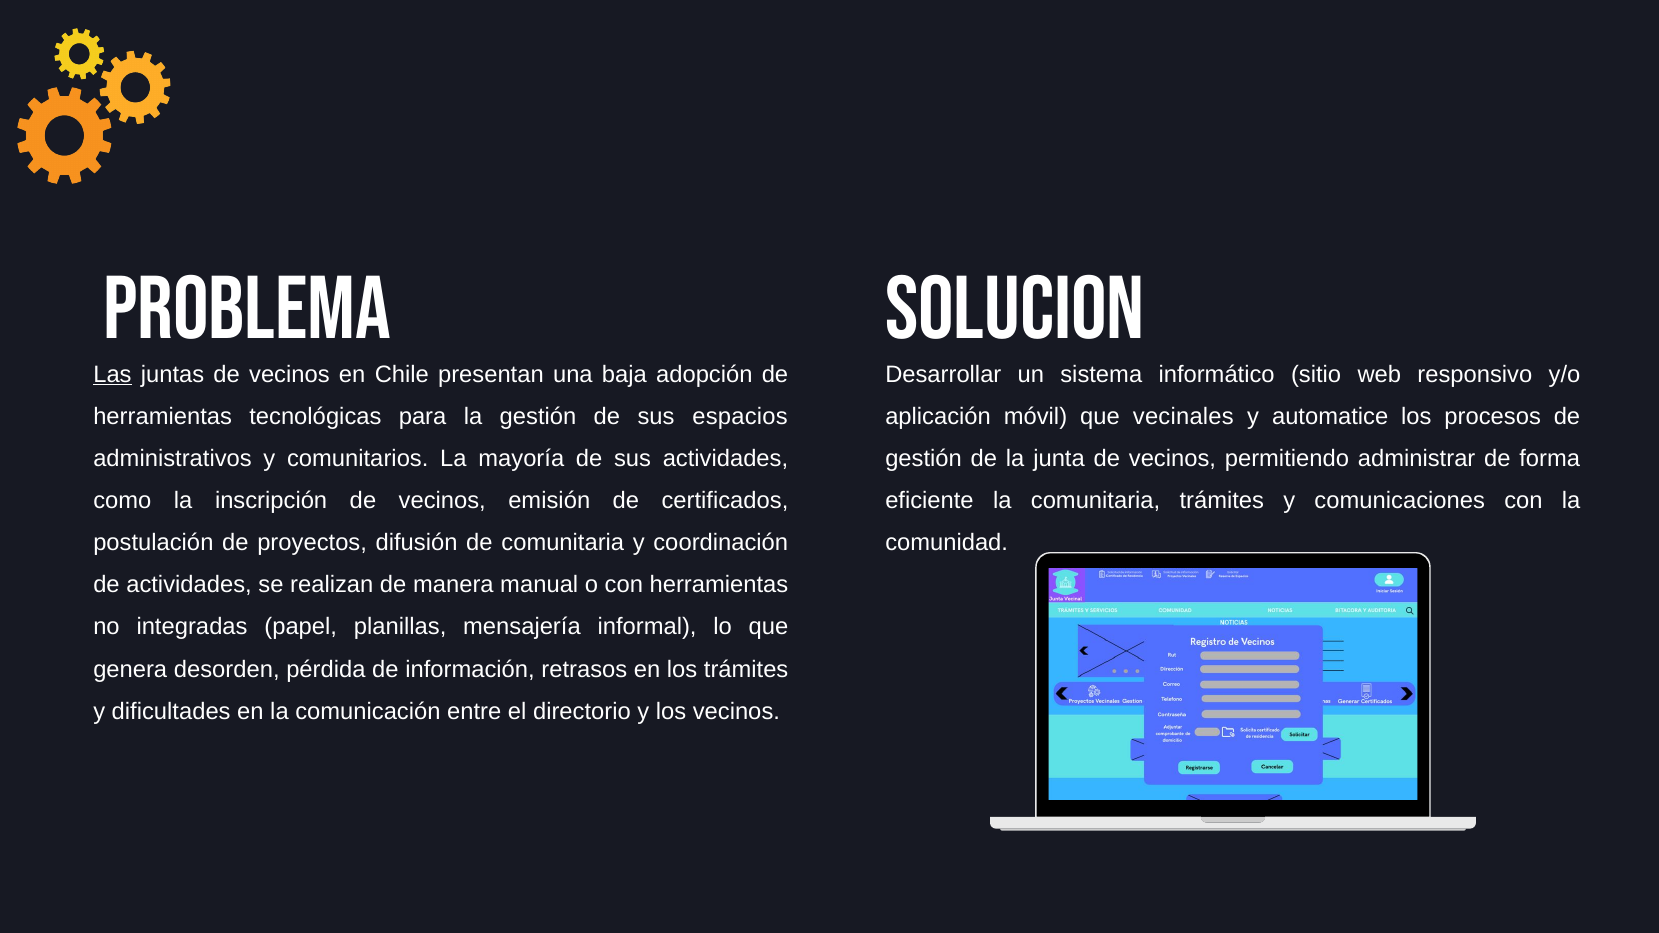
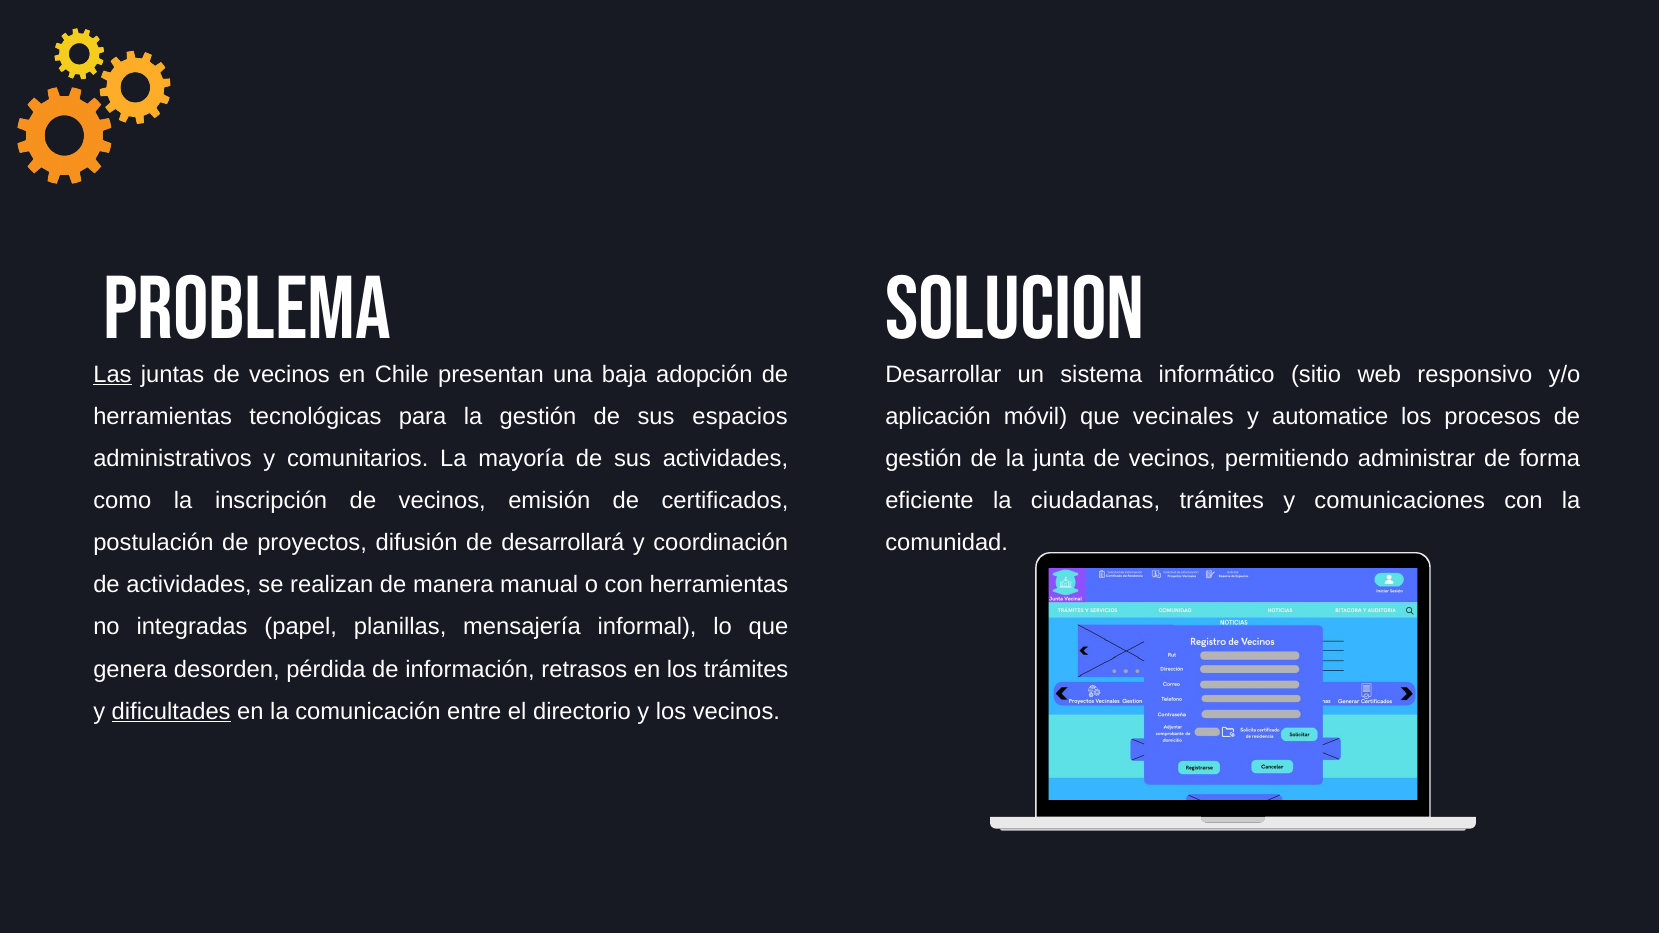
la comunitaria: comunitaria -> ciudadanas
de comunitaria: comunitaria -> desarrollará
dificultades underline: none -> present
